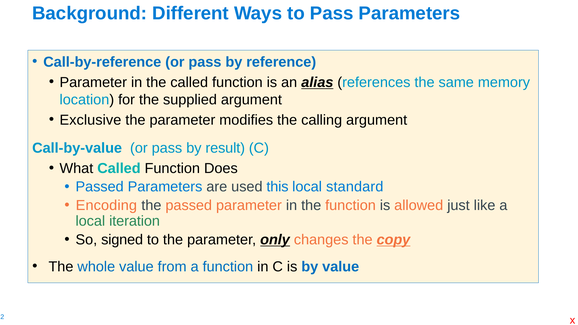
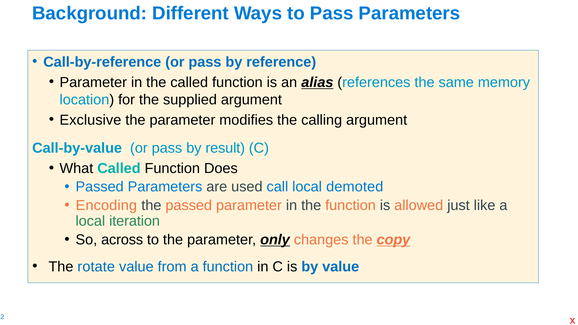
this: this -> call
standard: standard -> demoted
signed: signed -> across
whole: whole -> rotate
